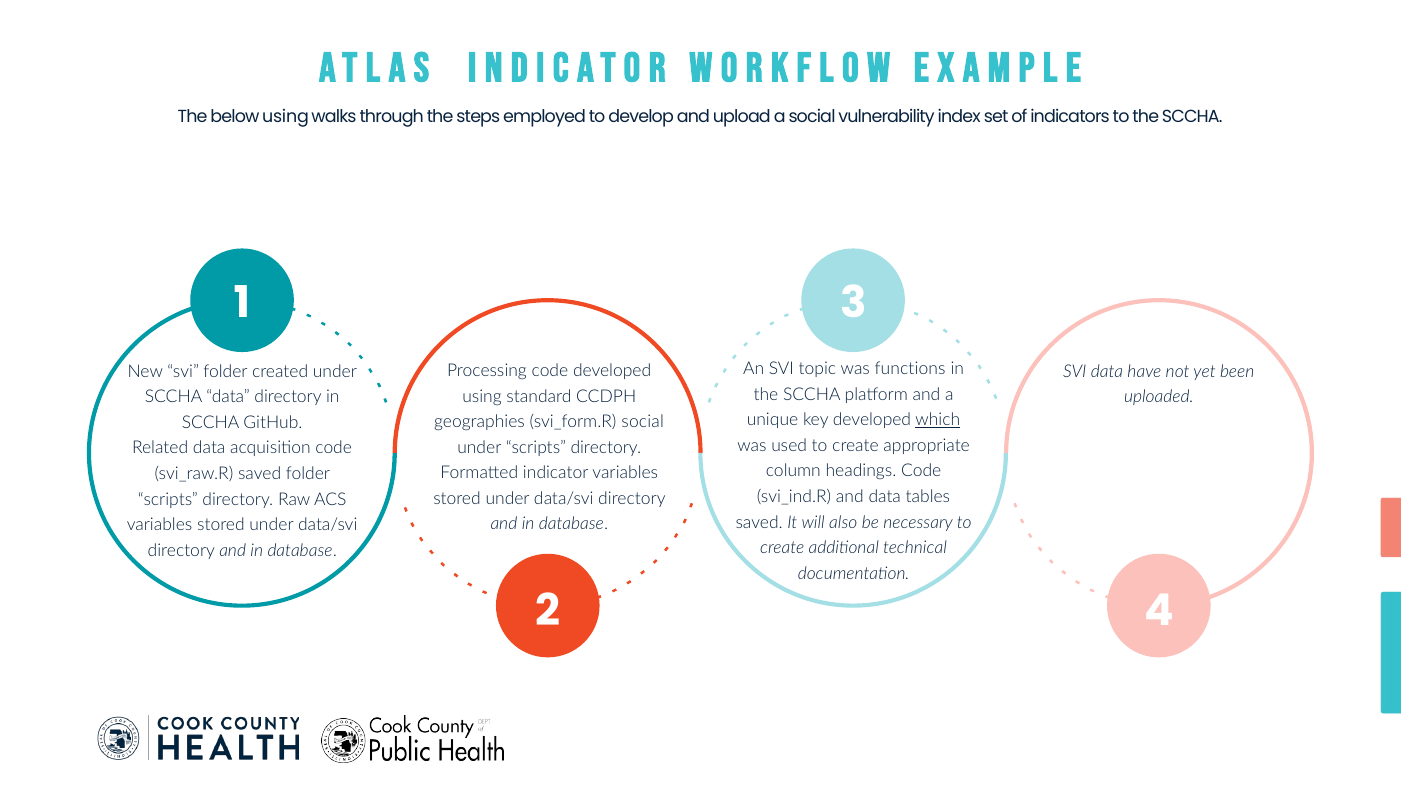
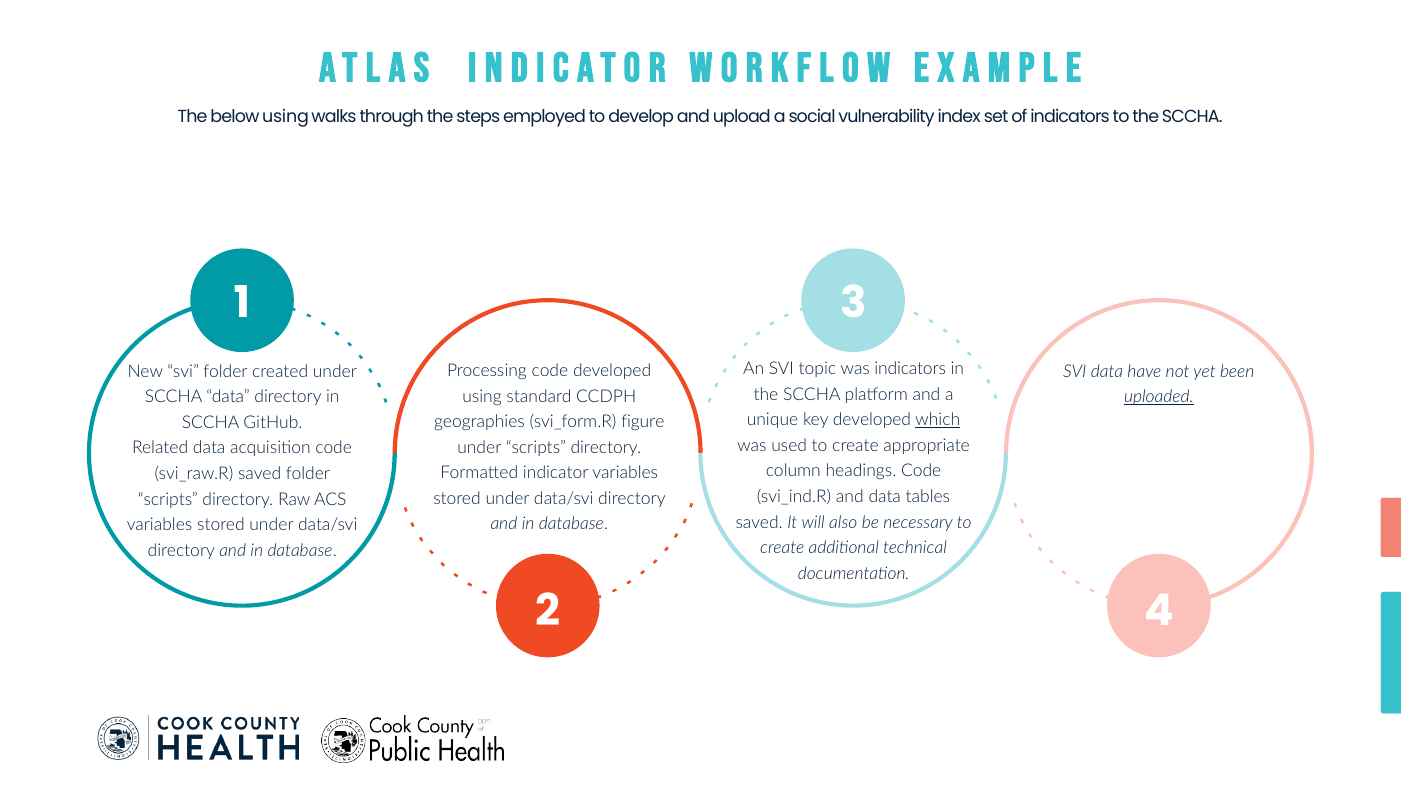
was functions: functions -> indicators
uploaded underline: none -> present
svi_form.R social: social -> figure
